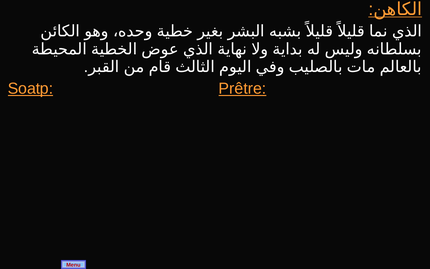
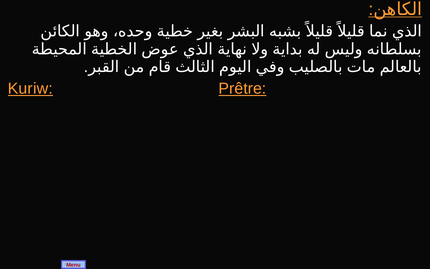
Soatp: Soatp -> Kuriw
